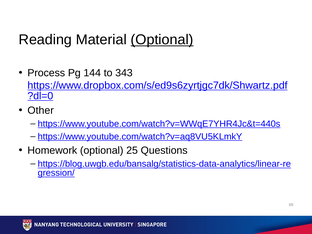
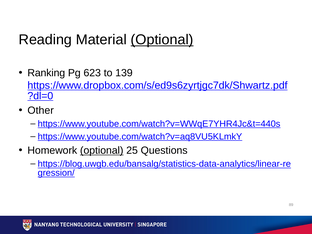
Process: Process -> Ranking
144: 144 -> 623
343: 343 -> 139
optional at (102, 150) underline: none -> present
